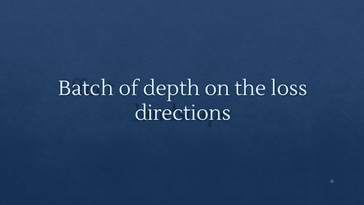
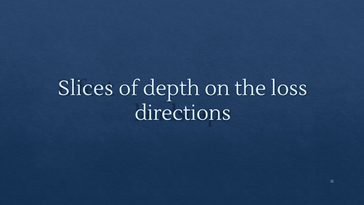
Batch: Batch -> Slices
